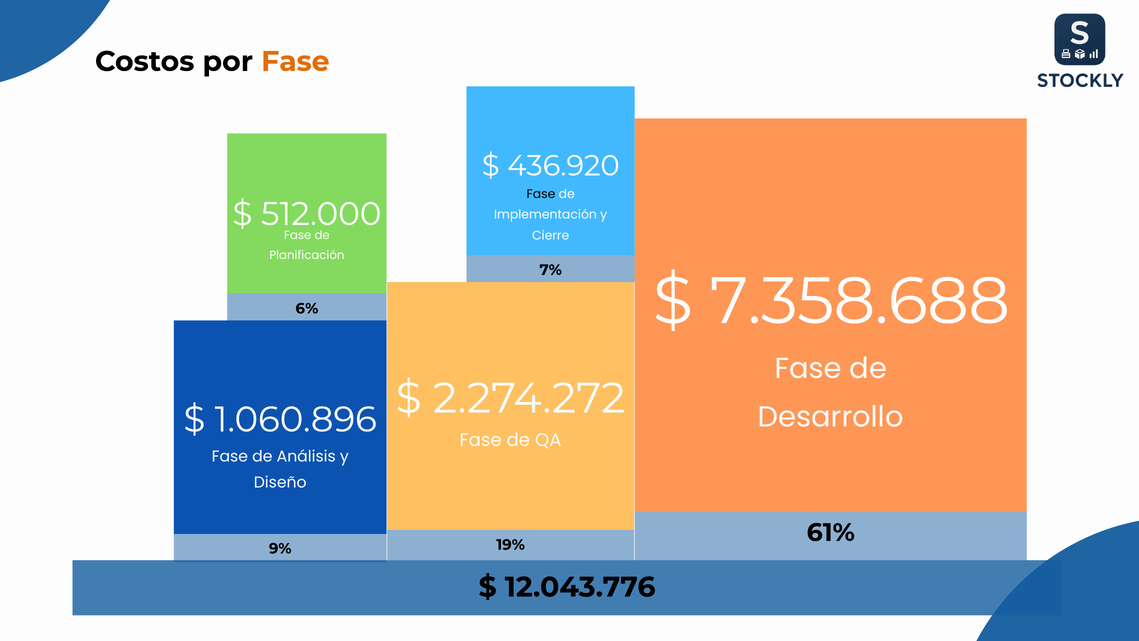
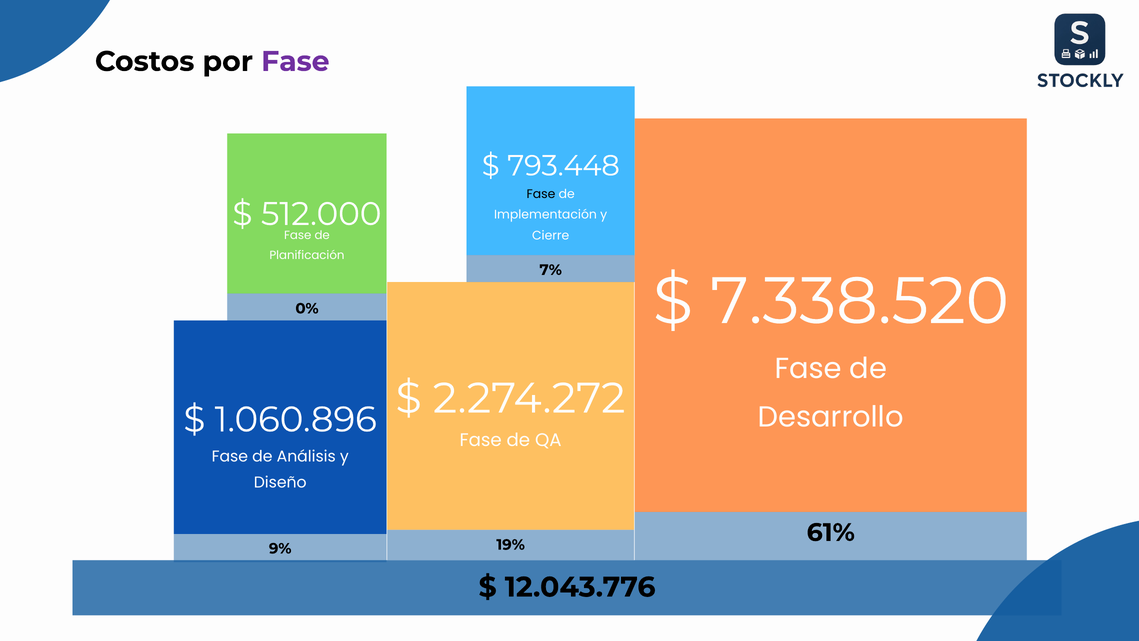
Fase at (295, 61) colour: orange -> purple
436.920: 436.920 -> 793.448
7.358.688: 7.358.688 -> 7.338.520
6%: 6% -> 0%
